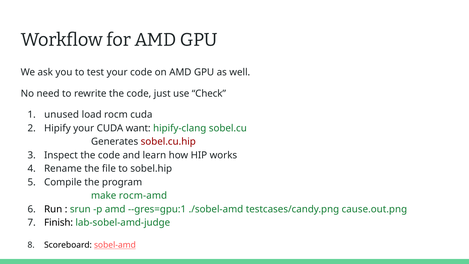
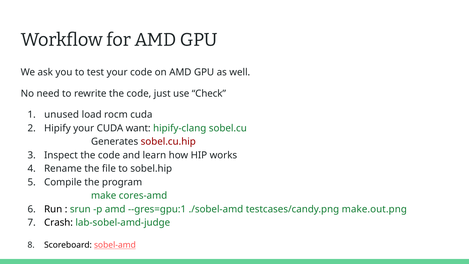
rocm-amd: rocm-amd -> cores-amd
cause.out.png: cause.out.png -> make.out.png
Finish: Finish -> Crash
